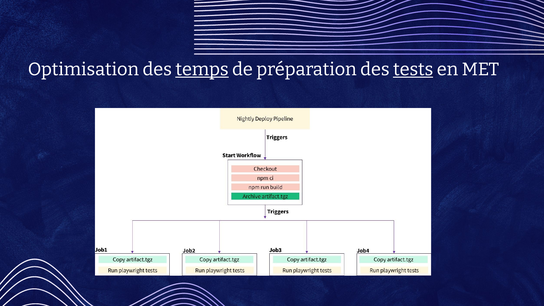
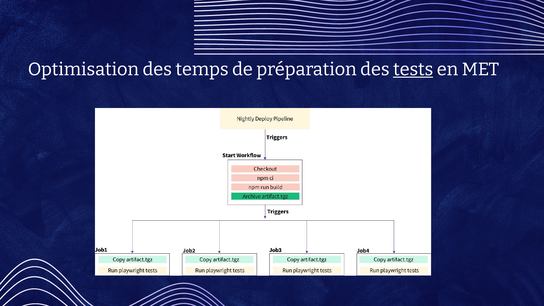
temps underline: present -> none
